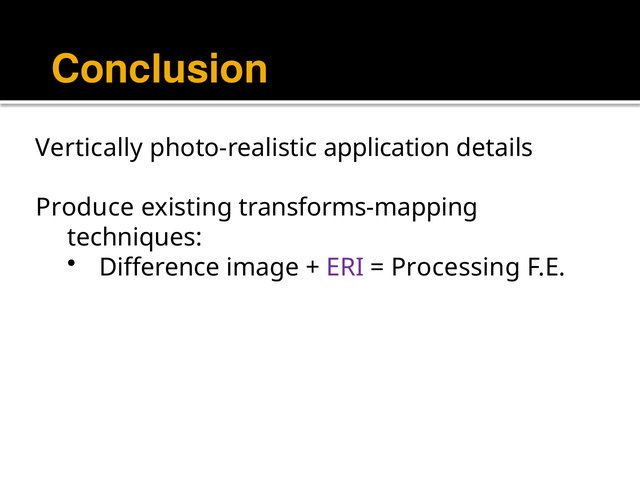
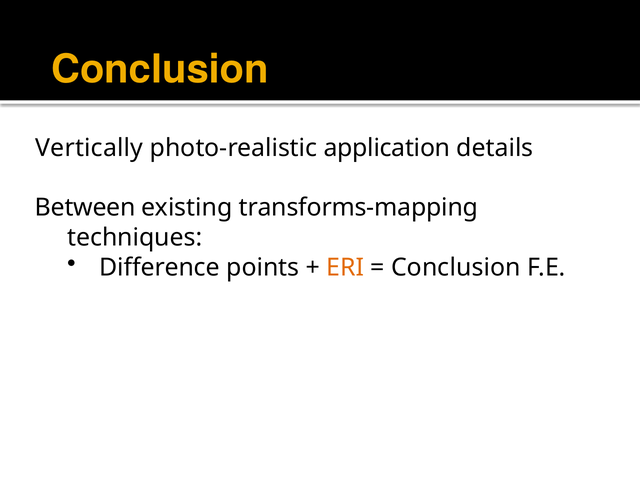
Produce: Produce -> Between
image: image -> points
ERI colour: purple -> orange
Processing at (456, 267): Processing -> Conclusion
